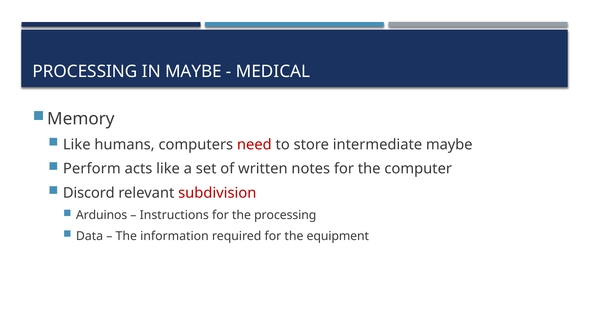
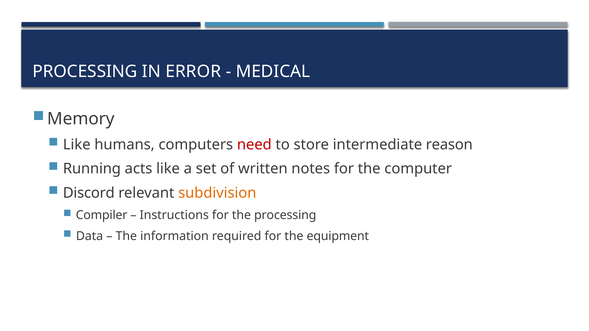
IN MAYBE: MAYBE -> ERROR
intermediate maybe: maybe -> reason
Perform: Perform -> Running
subdivision colour: red -> orange
Arduinos: Arduinos -> Compiler
